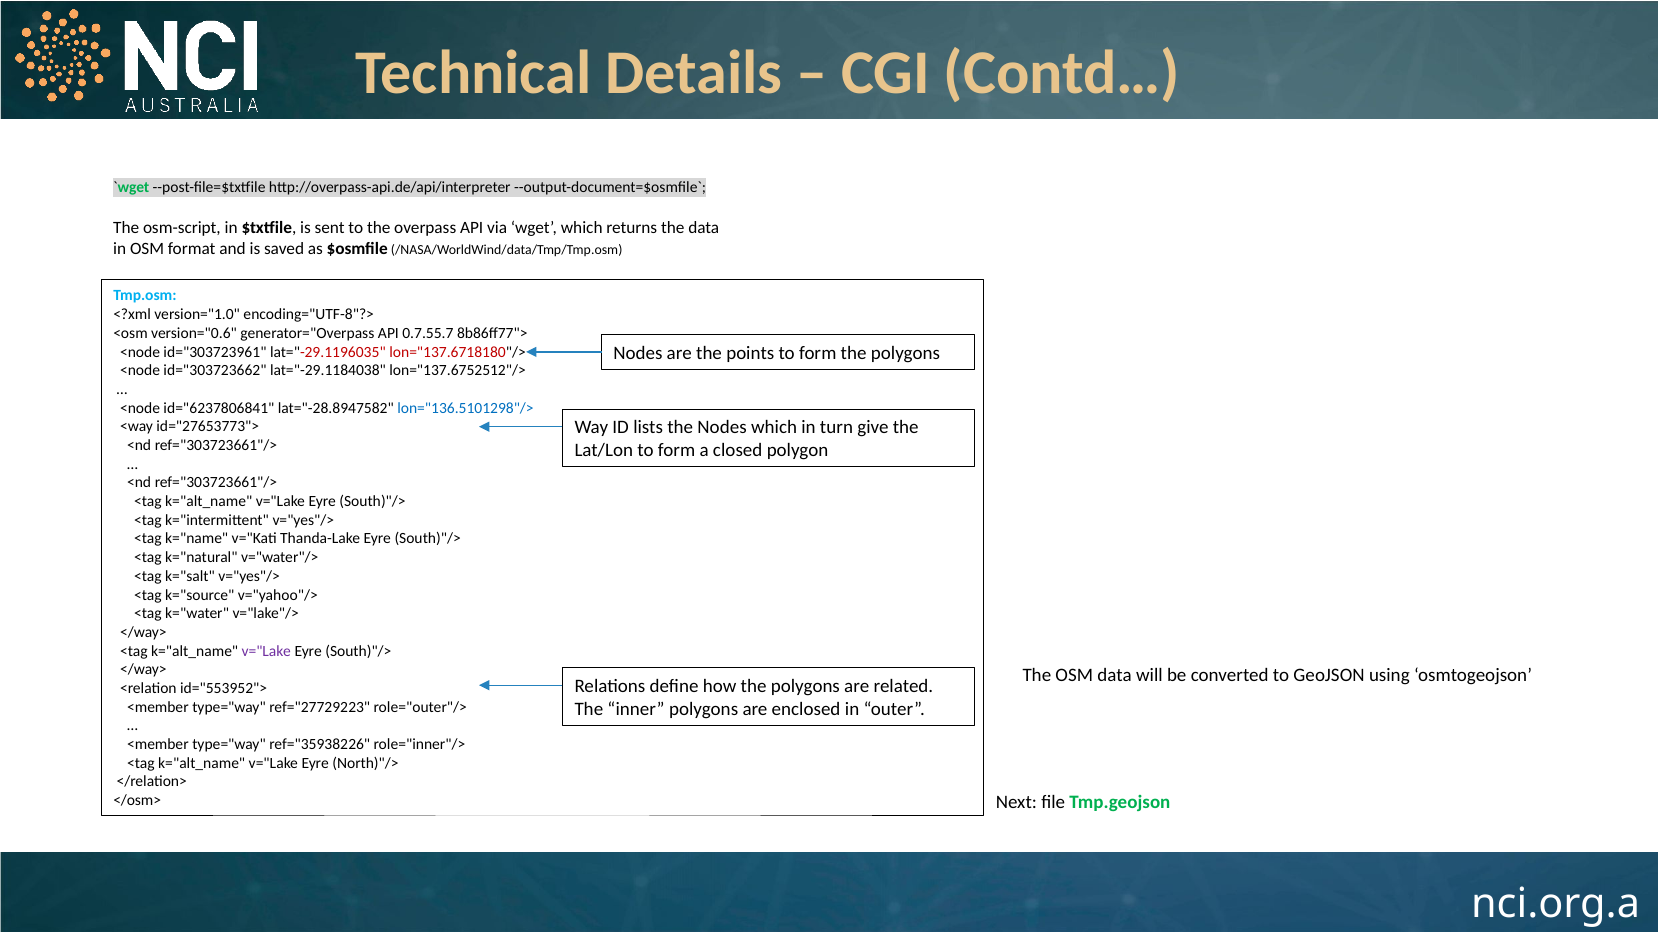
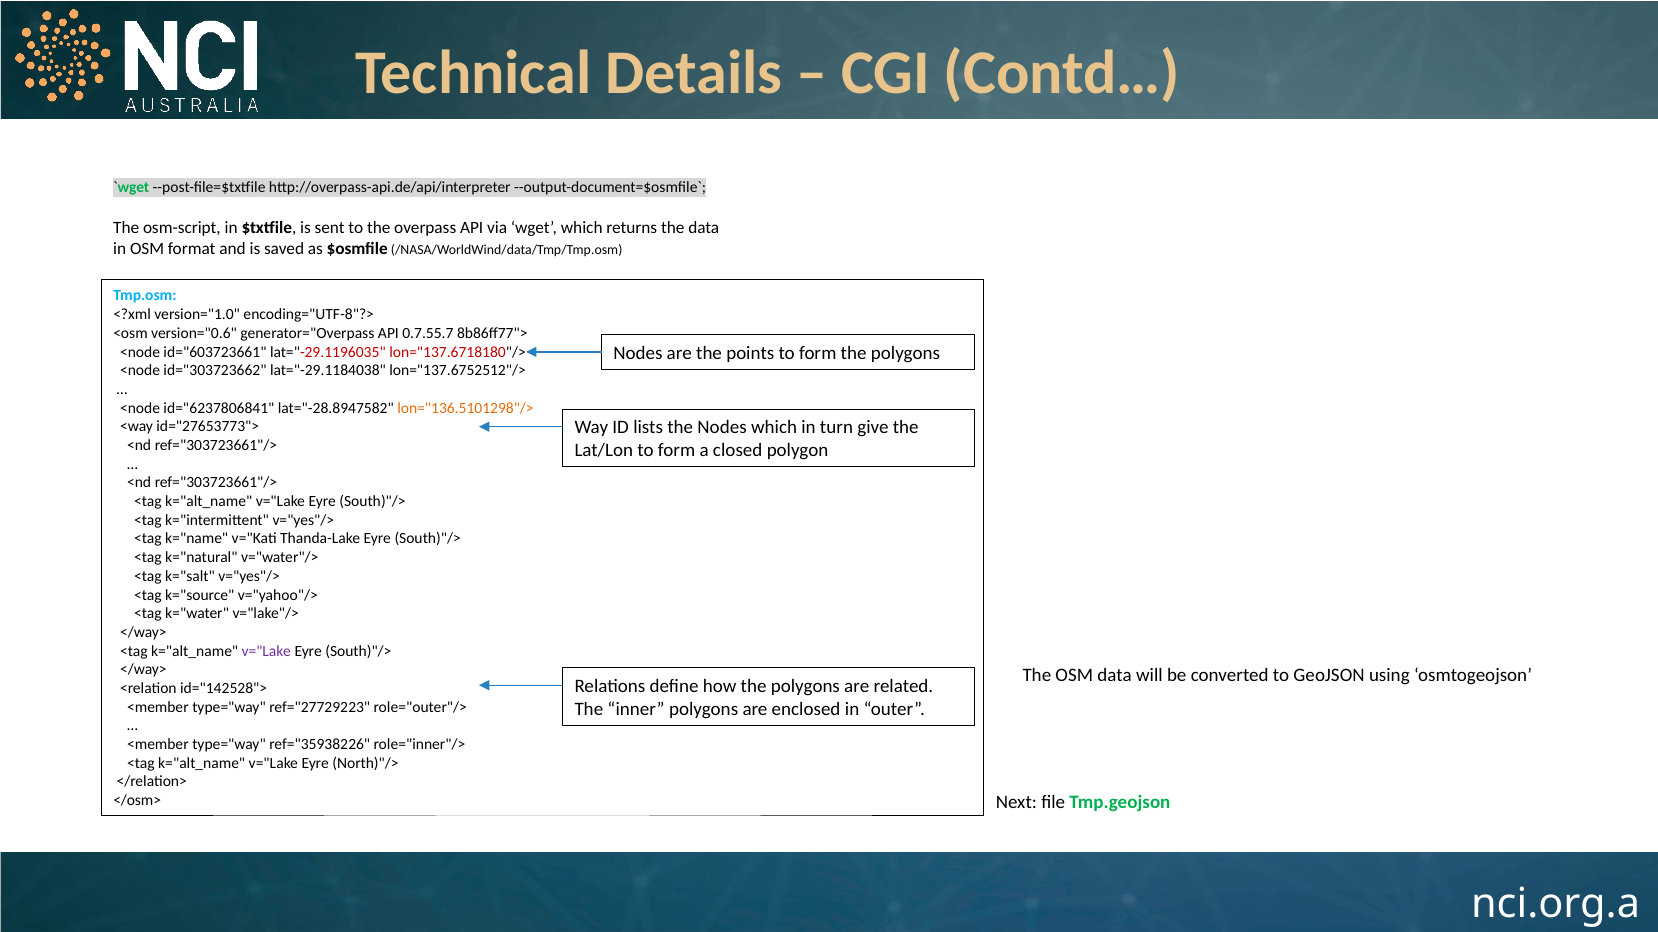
id="303723961: id="303723961 -> id="603723661
lon="136.5101298"/> colour: blue -> orange
id="553952">: id="553952"> -> id="142528">
